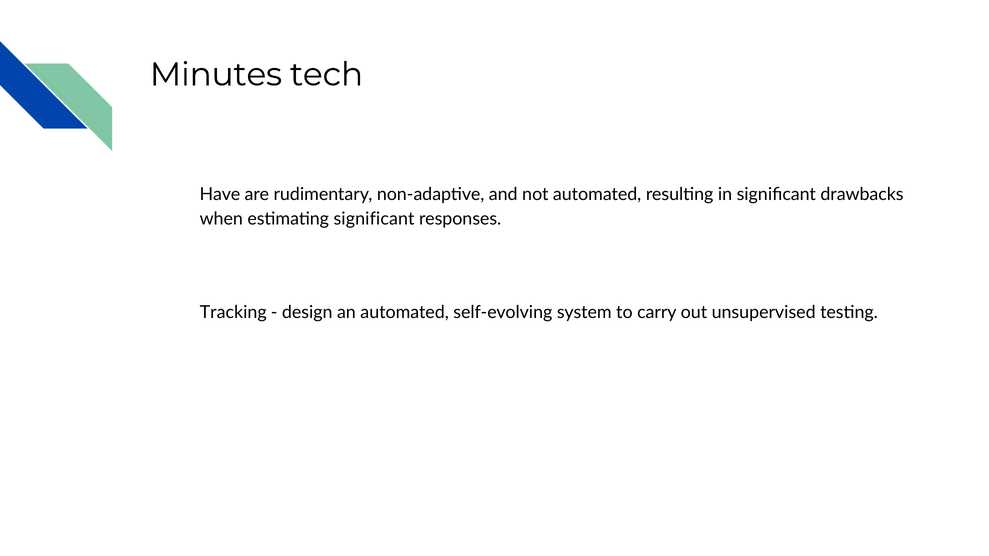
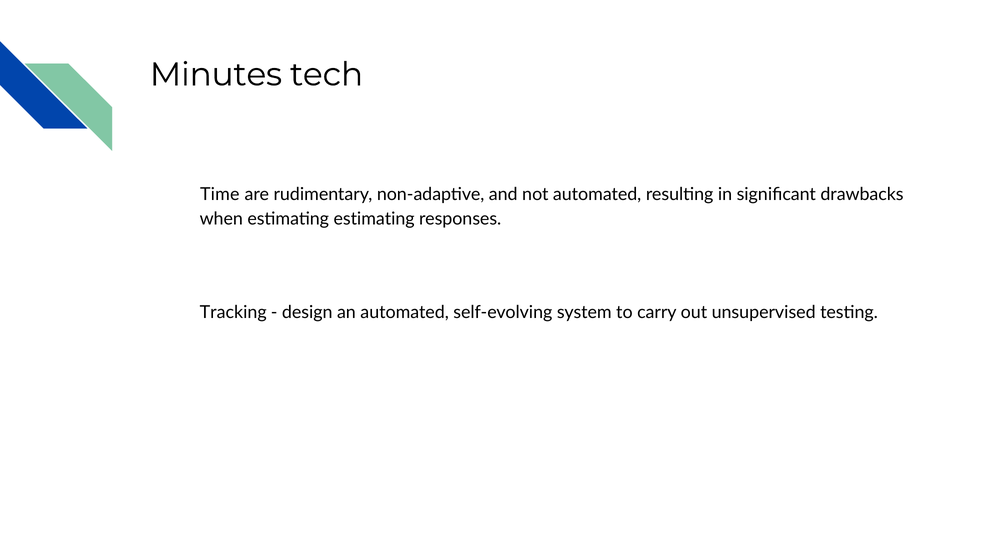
Have: Have -> Time
estimating significant: significant -> estimating
